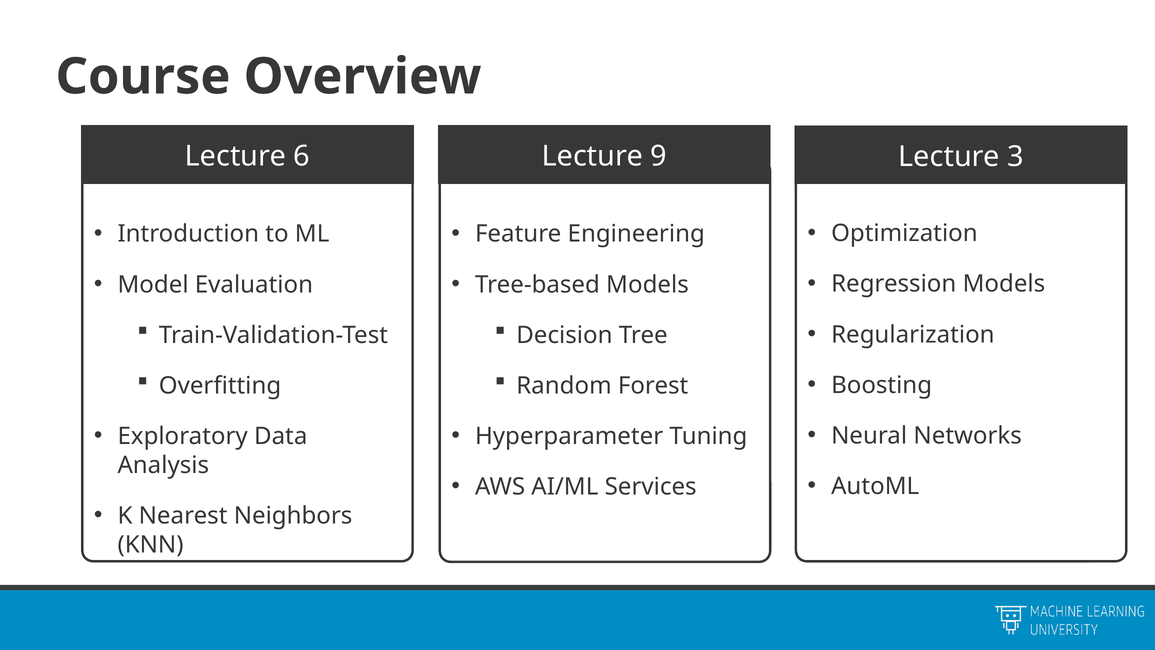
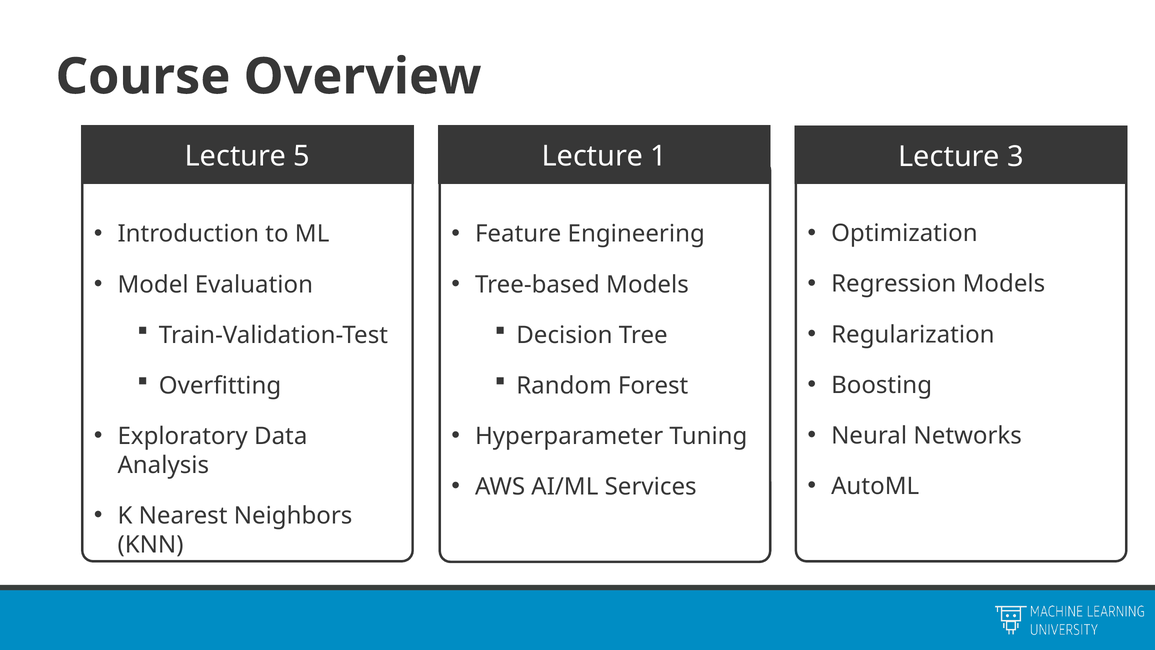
6: 6 -> 5
9: 9 -> 1
